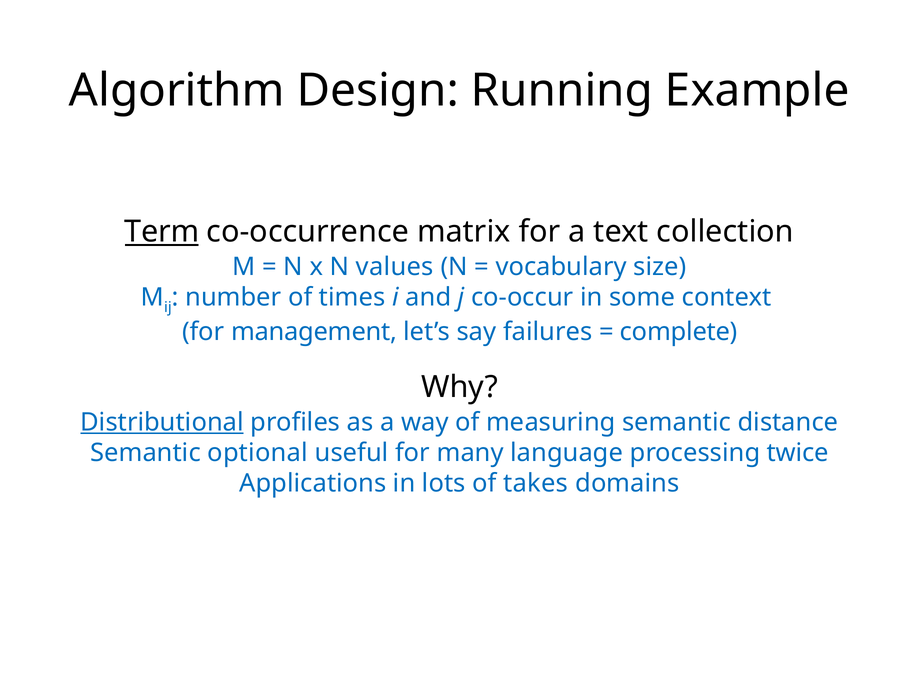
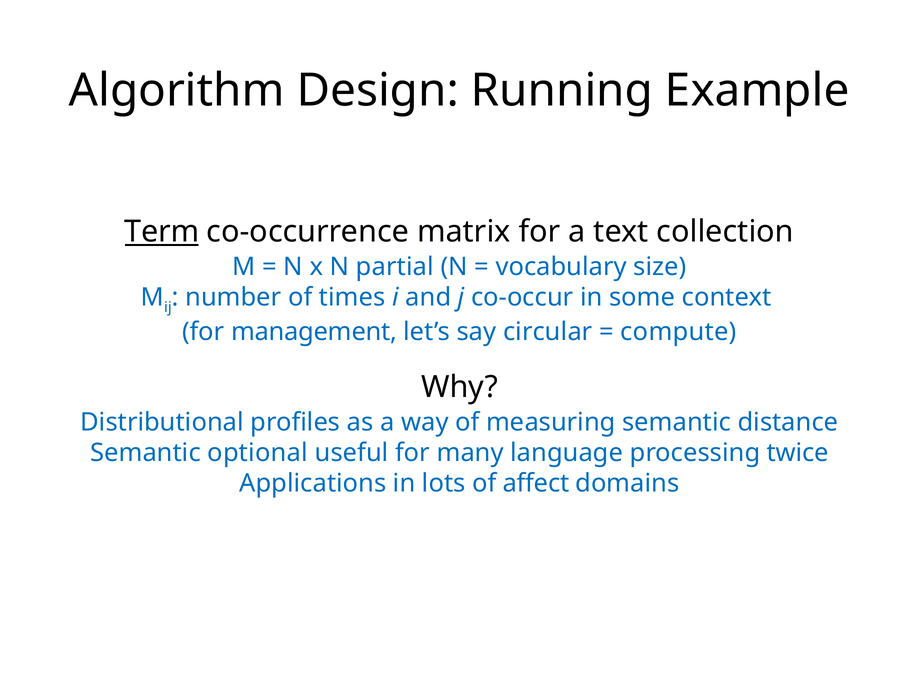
values: values -> partial
failures: failures -> circular
complete: complete -> compute
Distributional underline: present -> none
takes: takes -> affect
